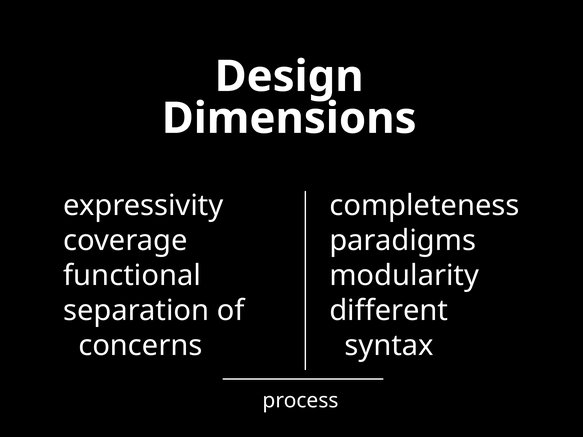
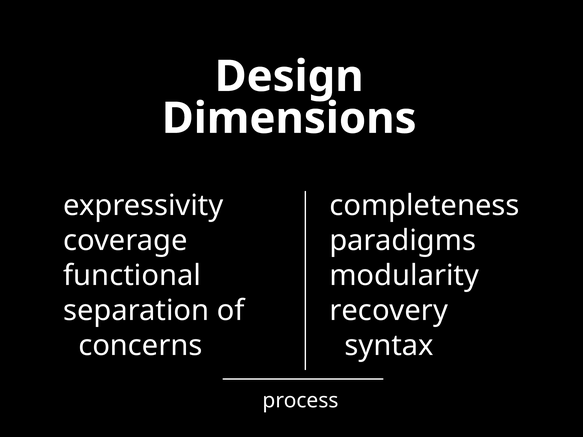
different: different -> recovery
